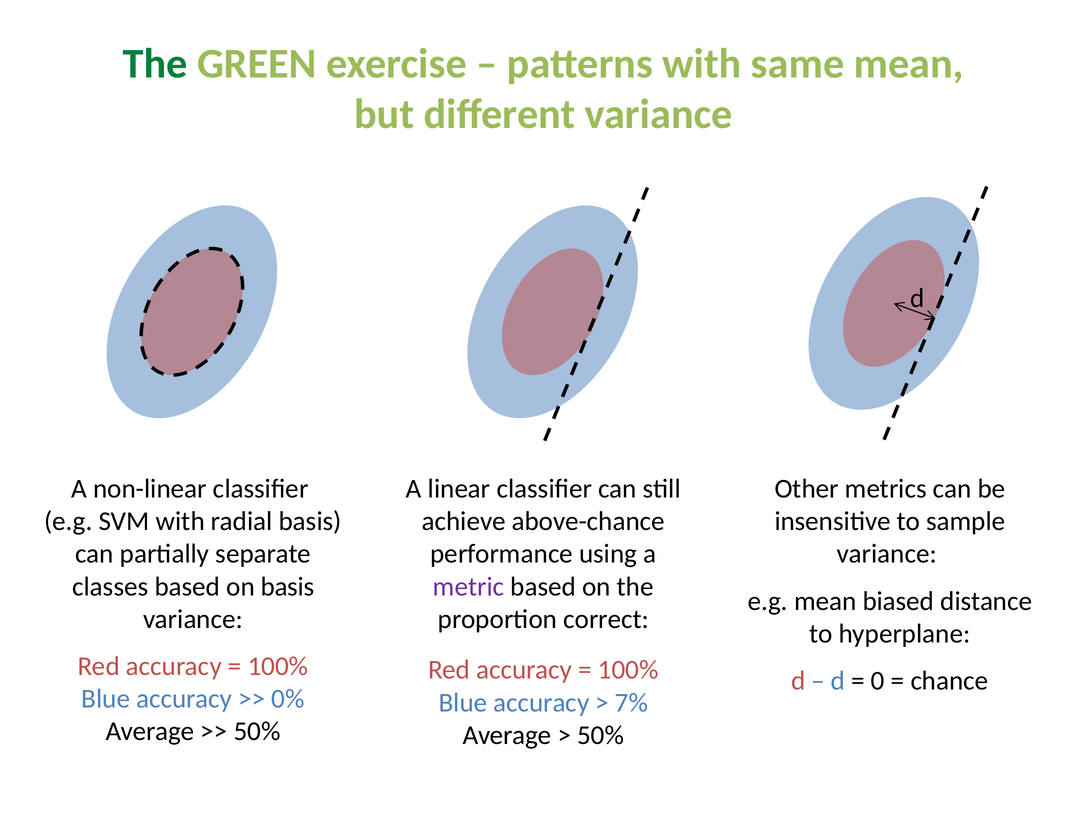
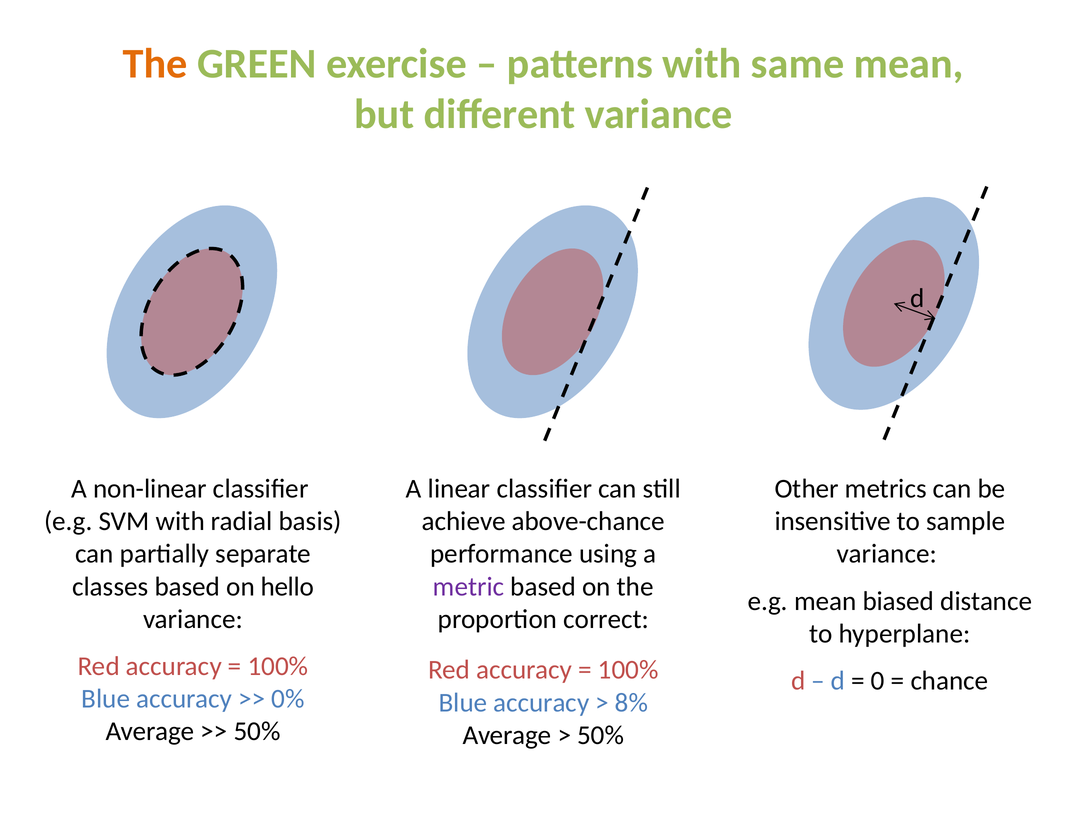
The at (155, 64) colour: green -> orange
on basis: basis -> hello
7%: 7% -> 8%
